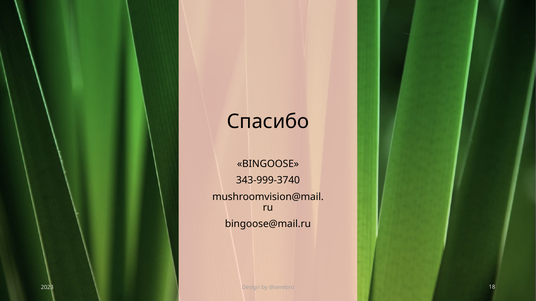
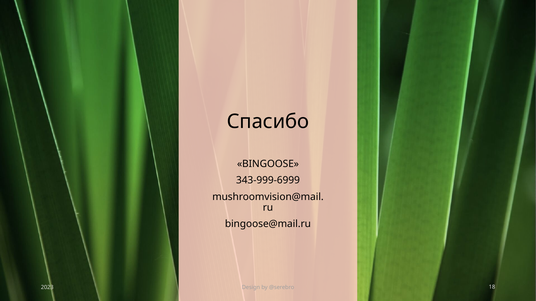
343-999-3740: 343-999-3740 -> 343-999-6999
